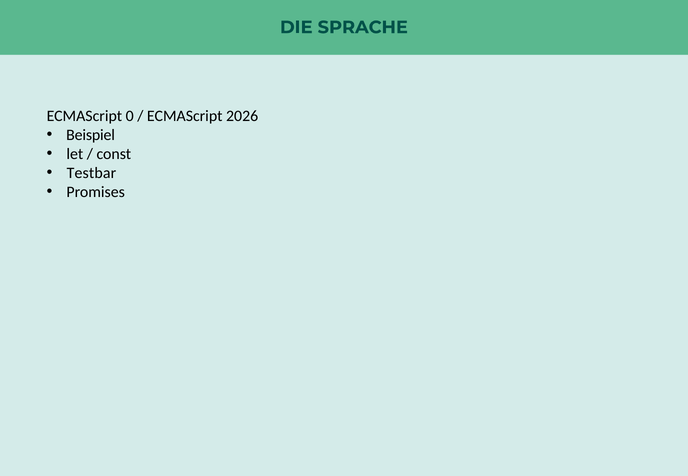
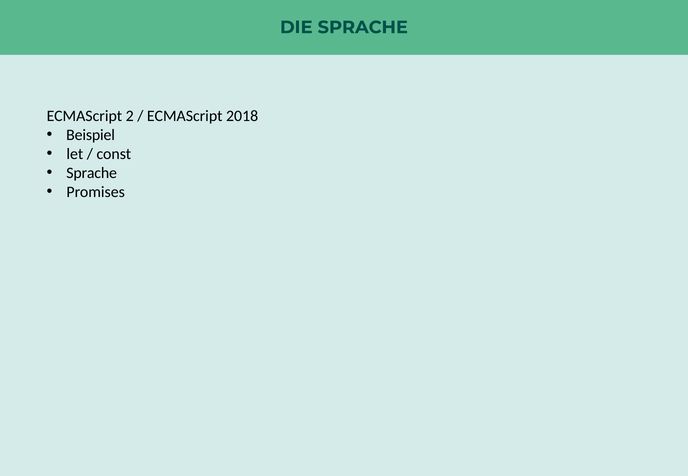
0: 0 -> 2
2026: 2026 -> 2018
Testbar at (91, 173): Testbar -> Sprache
